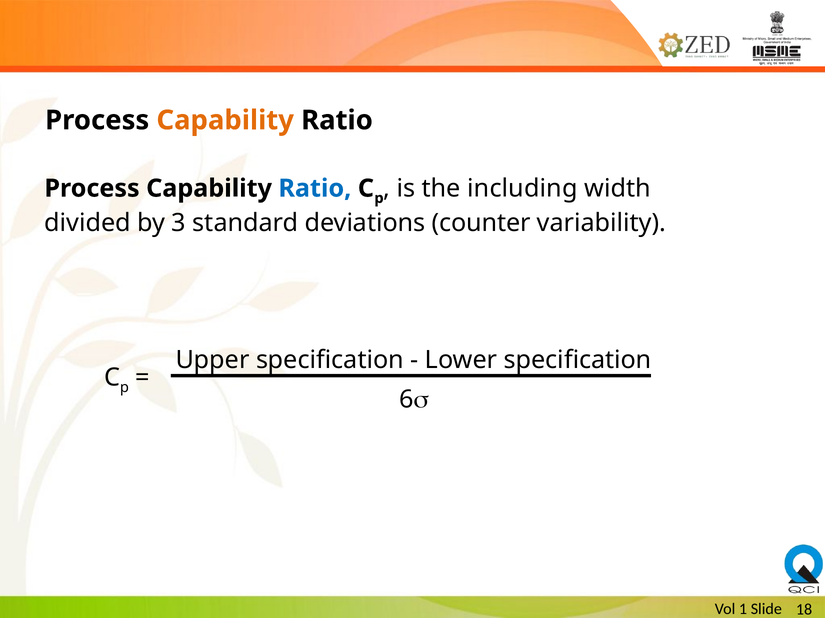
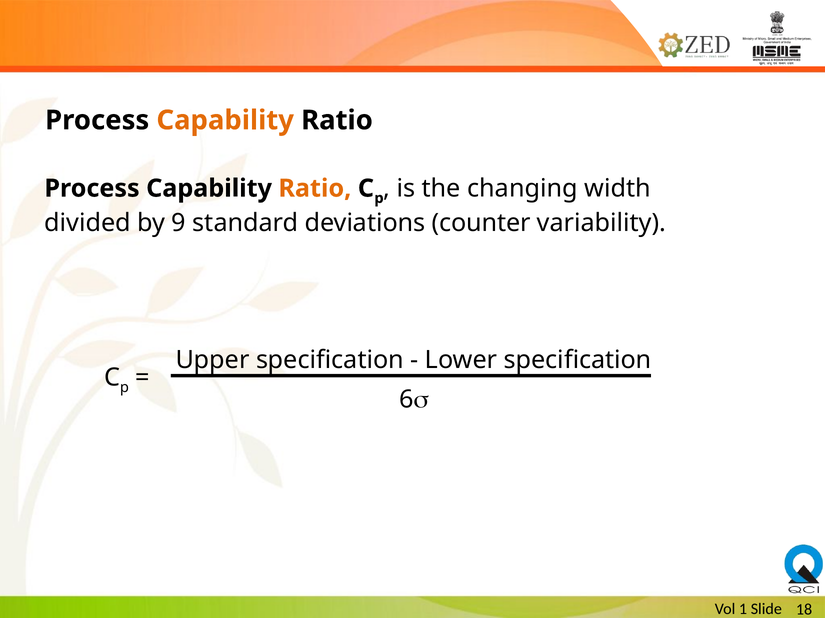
Ratio at (315, 189) colour: blue -> orange
including: including -> changing
by 3: 3 -> 9
